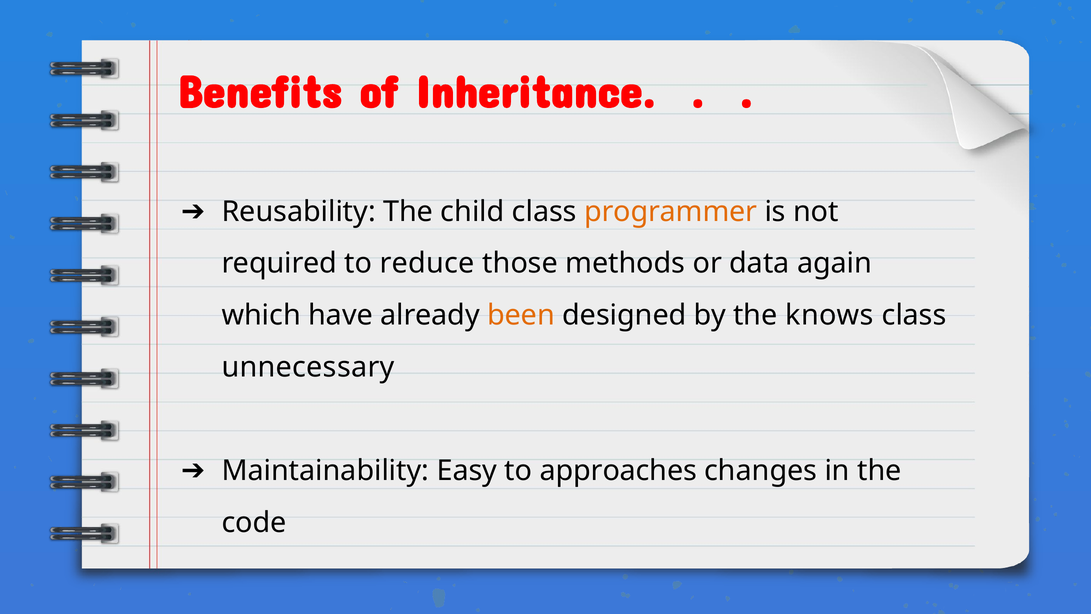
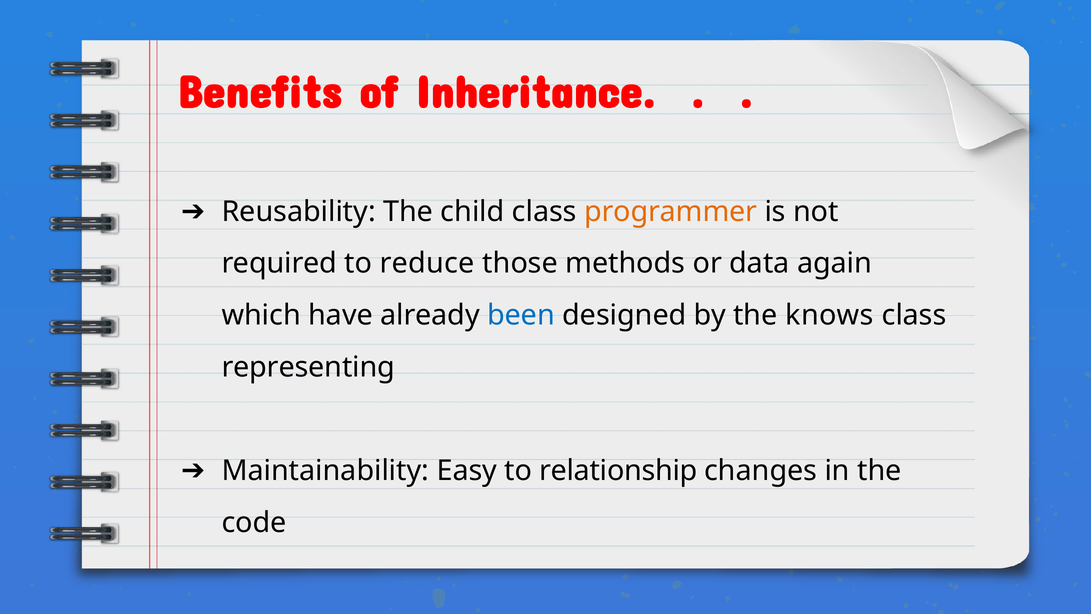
been colour: orange -> blue
unnecessary: unnecessary -> representing
approaches: approaches -> relationship
